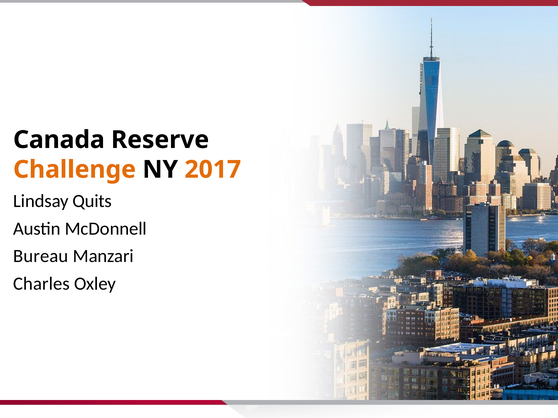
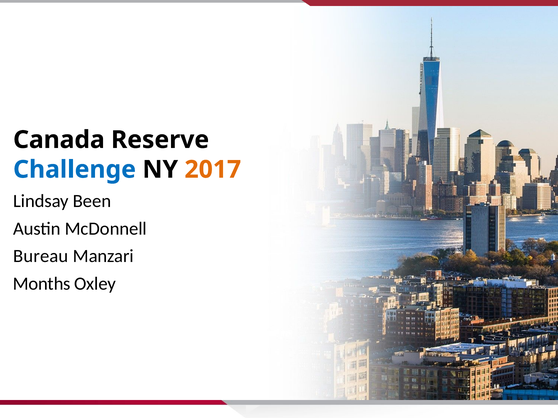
Challenge colour: orange -> blue
Quits: Quits -> Been
Charles: Charles -> Months
